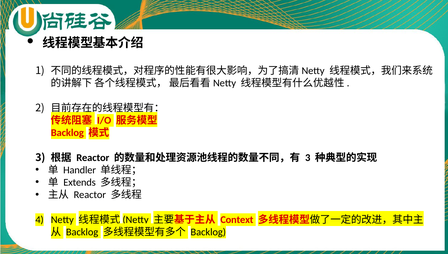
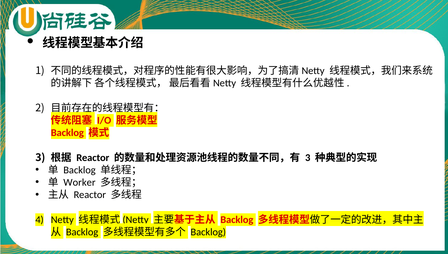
Handler at (80, 170): Handler -> Backlog
Extends: Extends -> Worker
Context at (237, 220): Context -> Backlog
